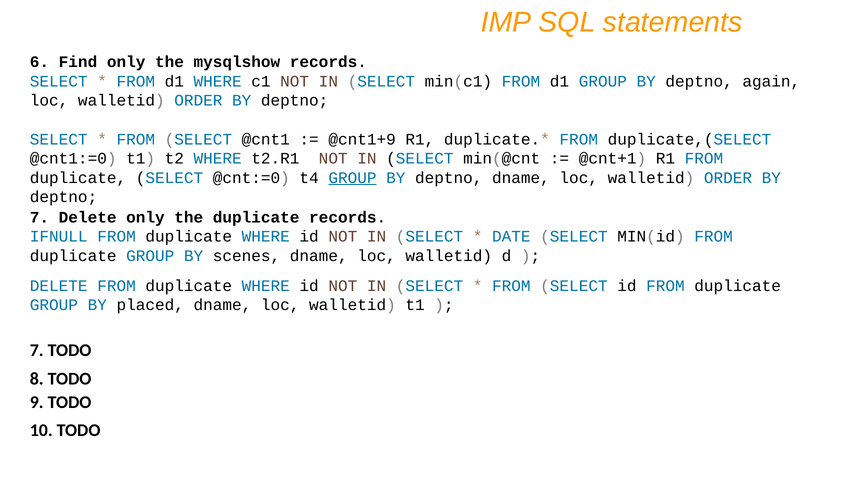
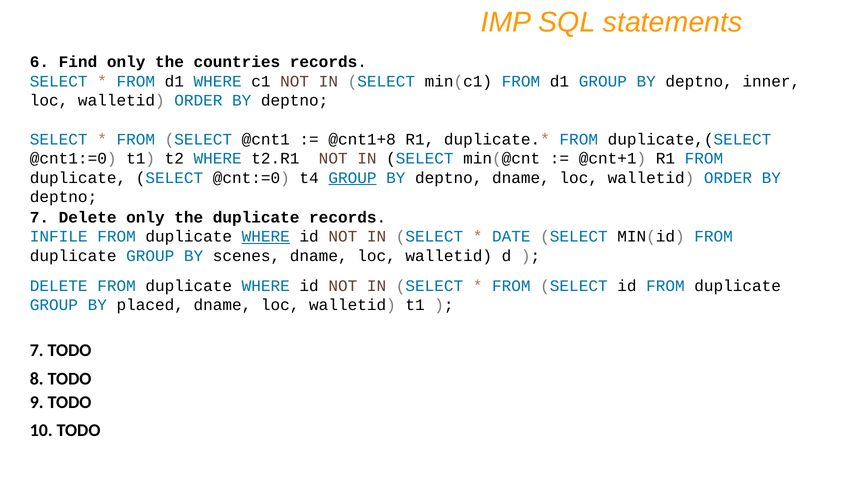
mysqlshow: mysqlshow -> countries
again: again -> inner
@cnt1+9: @cnt1+9 -> @cnt1+8
IFNULL: IFNULL -> INFILE
WHERE at (266, 236) underline: none -> present
